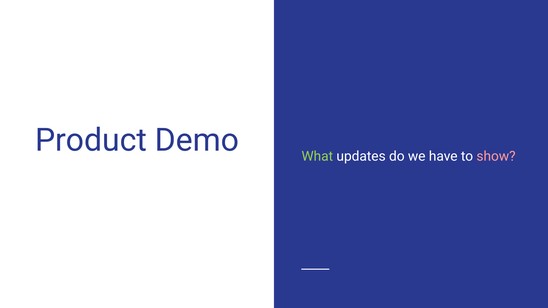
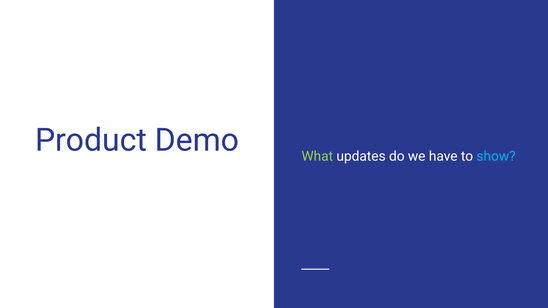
show colour: pink -> light blue
